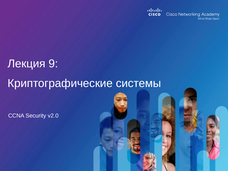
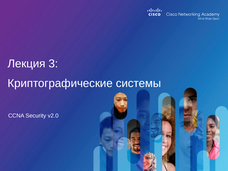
9: 9 -> 3
